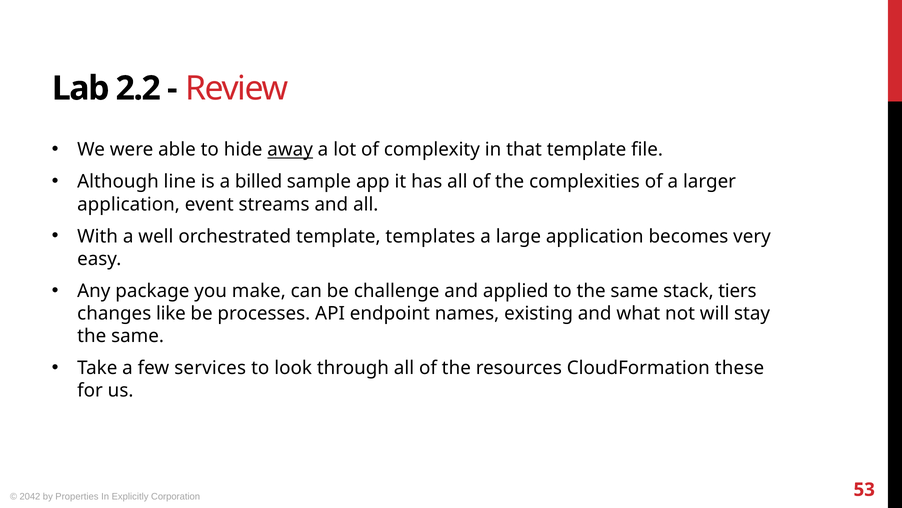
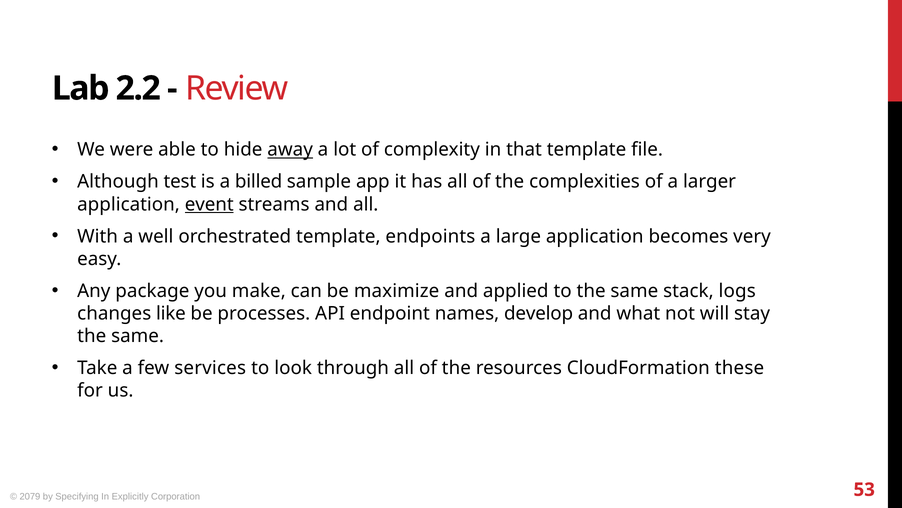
line: line -> test
event underline: none -> present
templates: templates -> endpoints
challenge: challenge -> maximize
tiers: tiers -> logs
existing: existing -> develop
2042: 2042 -> 2079
Properties: Properties -> Specifying
